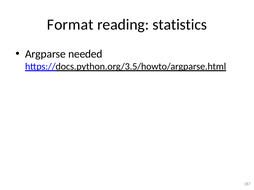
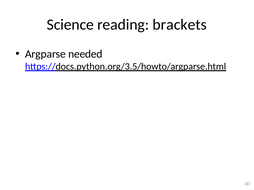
Format: Format -> Science
statistics: statistics -> brackets
